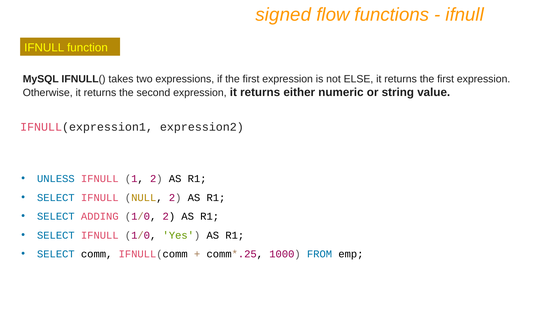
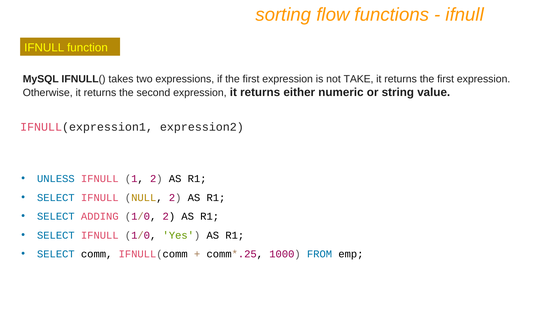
signed: signed -> sorting
ELSE: ELSE -> TAKE
